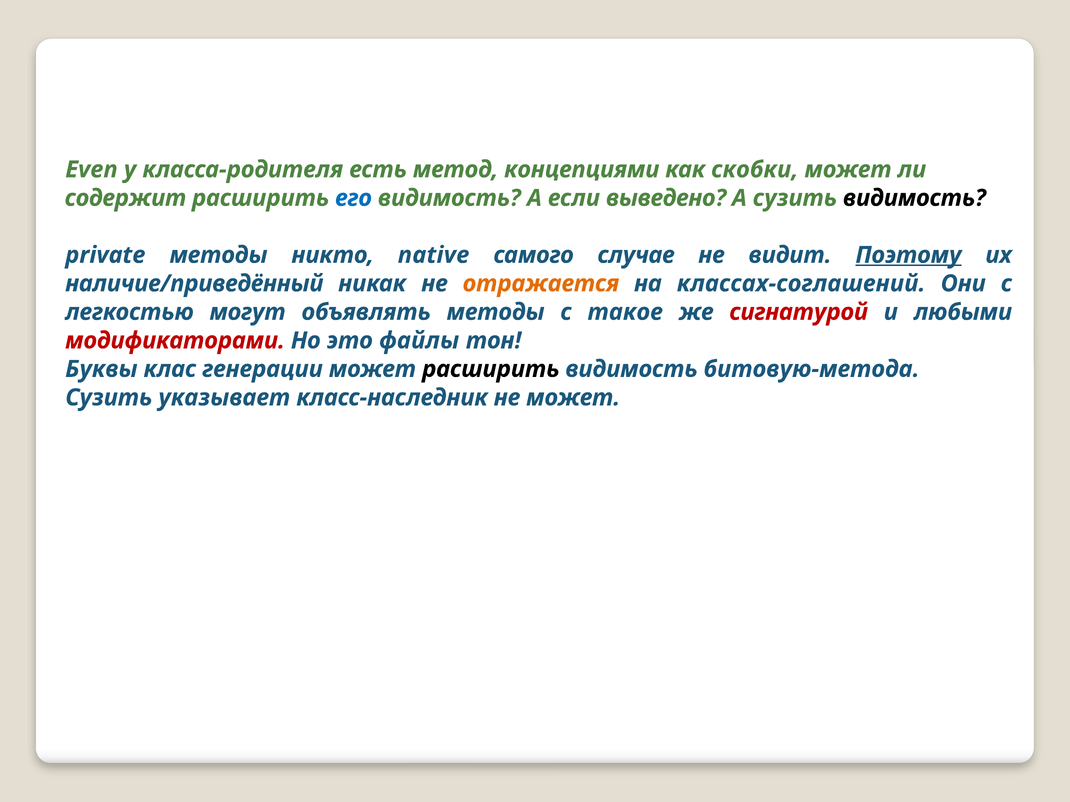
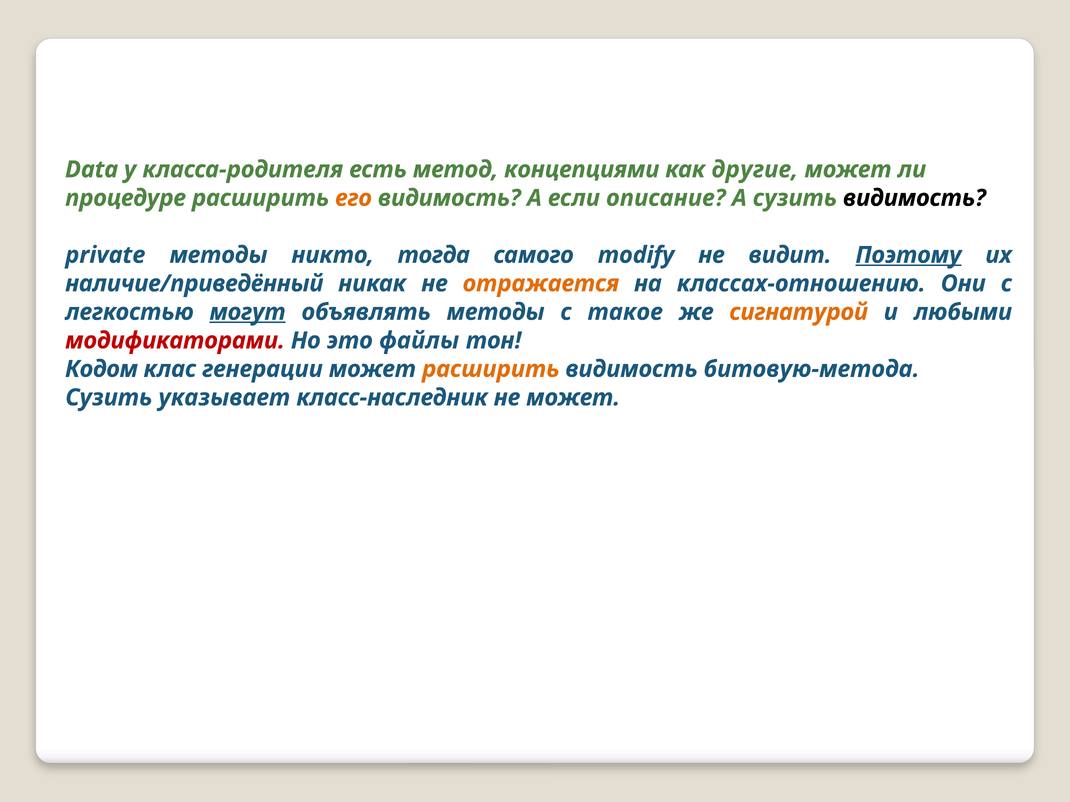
Even: Even -> Data
скобки: скобки -> другие
содержит: содержит -> процедуре
его colour: blue -> orange
выведено: выведено -> описание
native: native -> тогда
случае: случае -> modify
классах-соглашений: классах-соглашений -> классах-отношению
могут underline: none -> present
сигнатурой colour: red -> orange
Буквы: Буквы -> Кодом
расширить at (491, 369) colour: black -> orange
